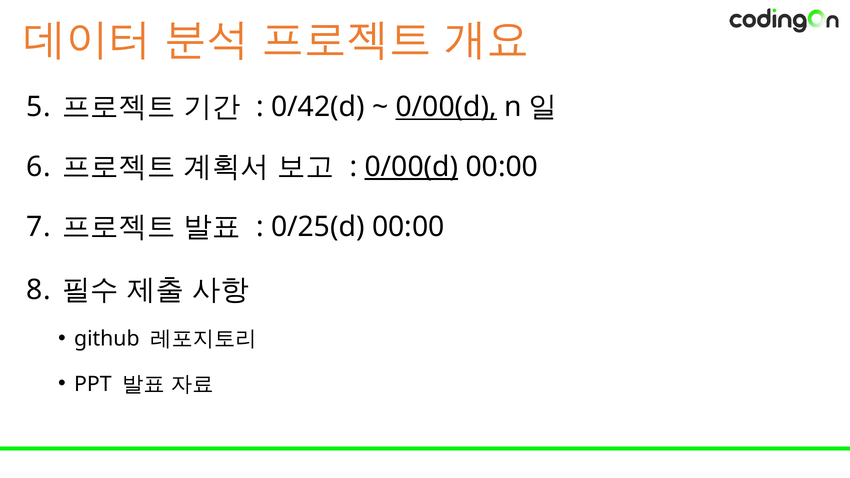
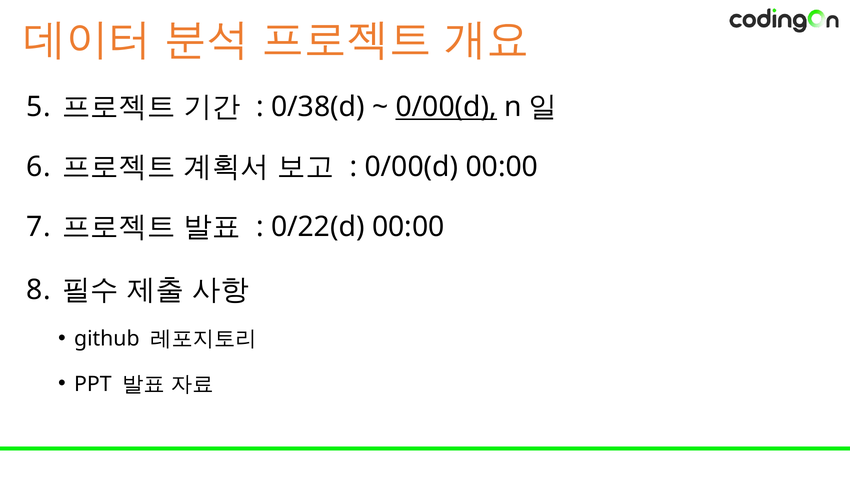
0/42(d: 0/42(d -> 0/38(d
0/00(d at (411, 167) underline: present -> none
0/25(d: 0/25(d -> 0/22(d
